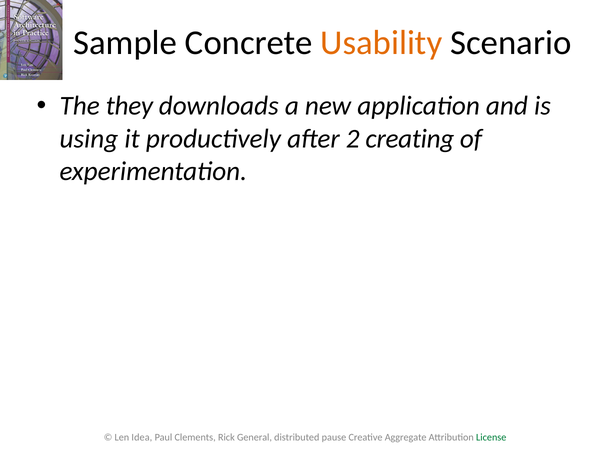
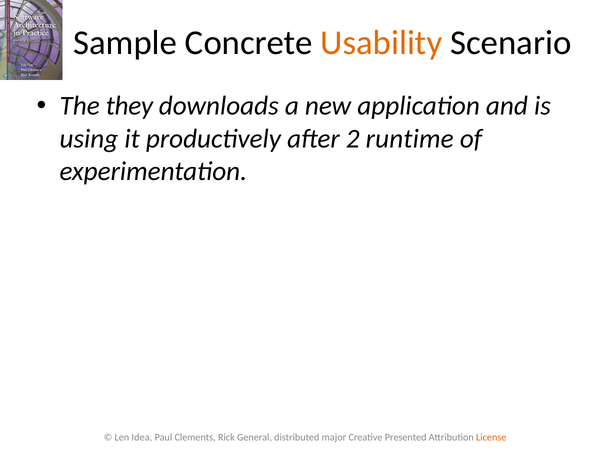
creating: creating -> runtime
pause: pause -> major
Aggregate: Aggregate -> Presented
License colour: green -> orange
